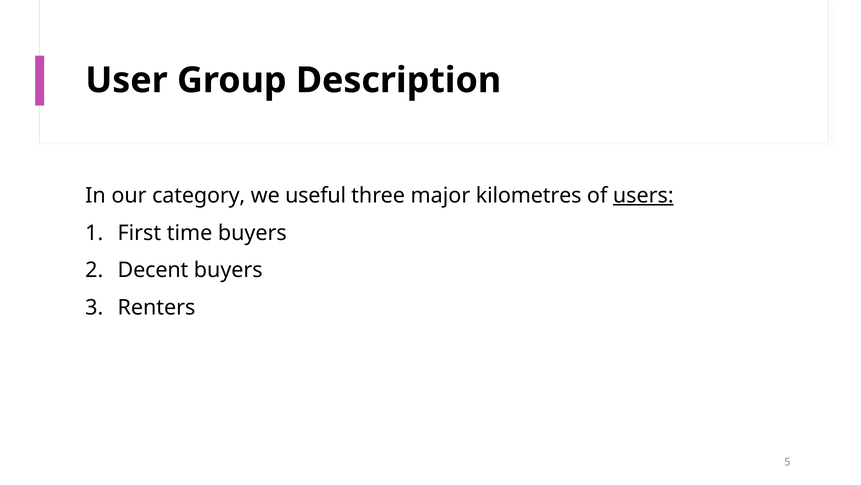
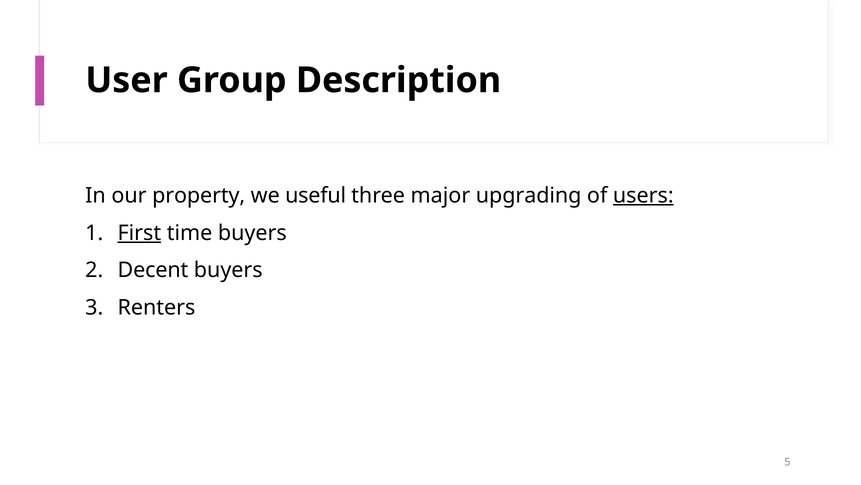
category: category -> property
kilometres: kilometres -> upgrading
First underline: none -> present
